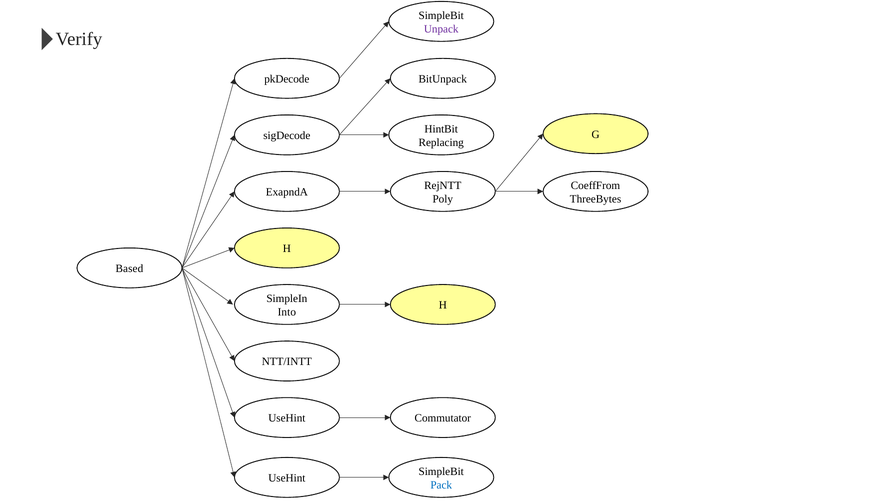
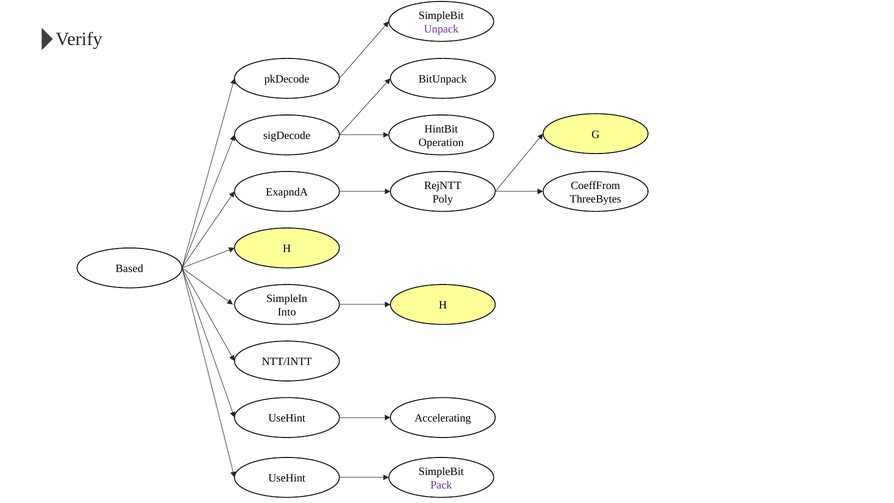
Replacing: Replacing -> Operation
Commutator: Commutator -> Accelerating
Pack colour: blue -> purple
